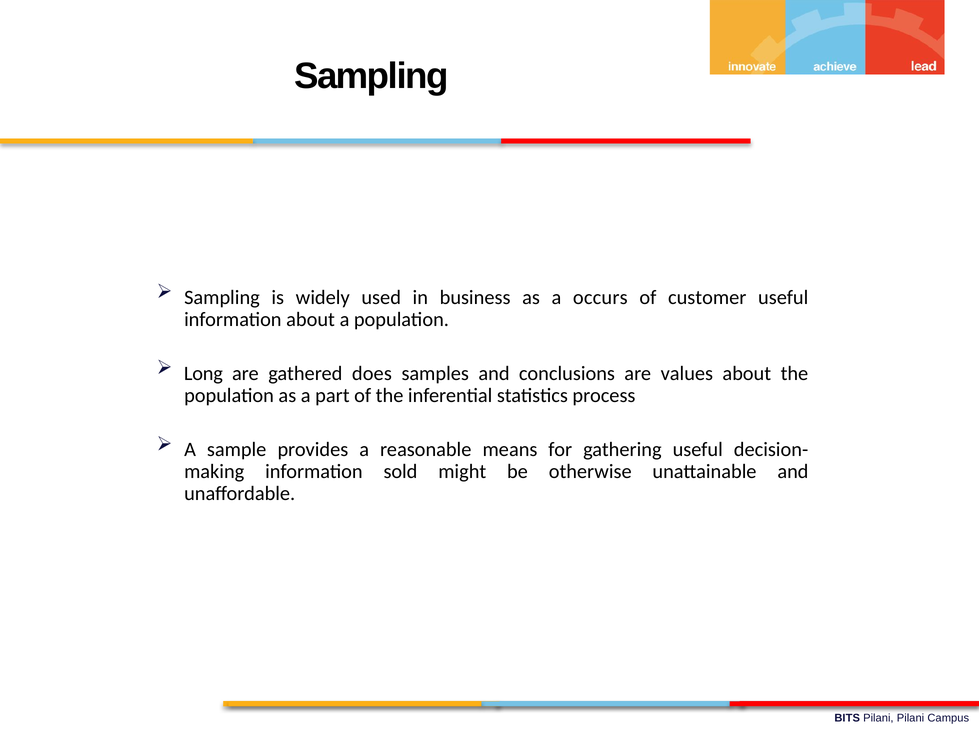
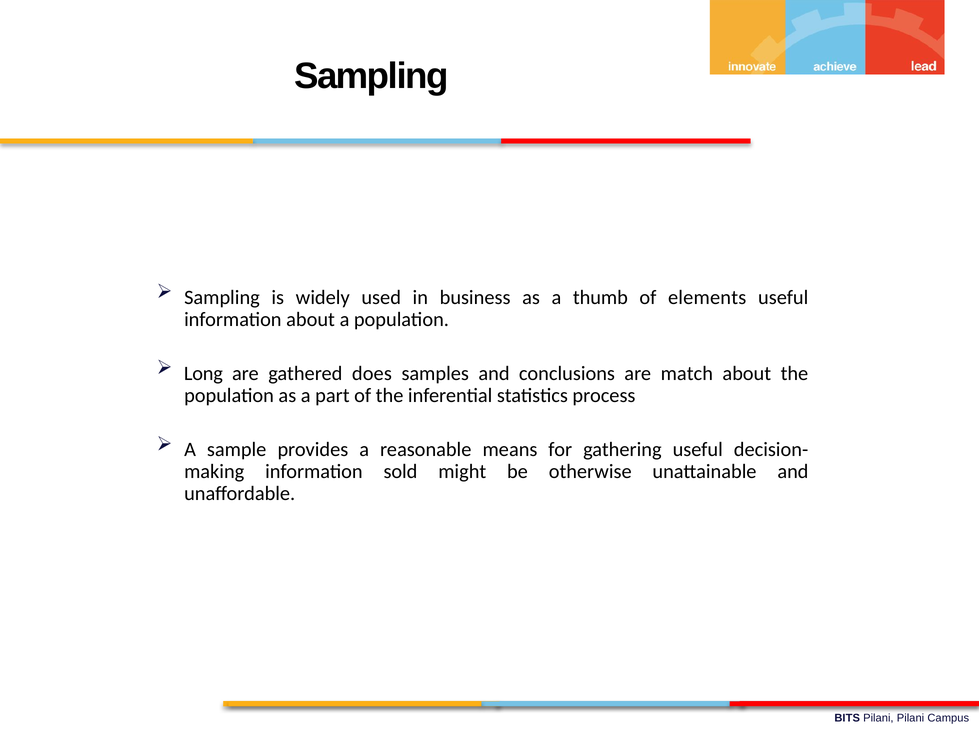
occurs: occurs -> thumb
customer: customer -> elements
values: values -> match
